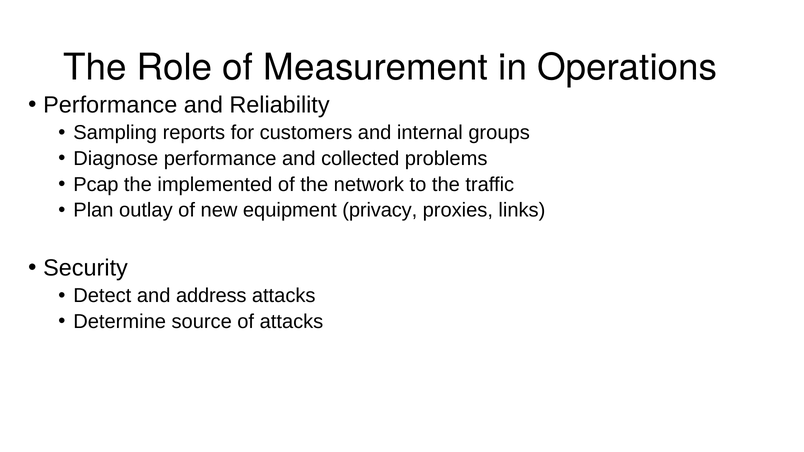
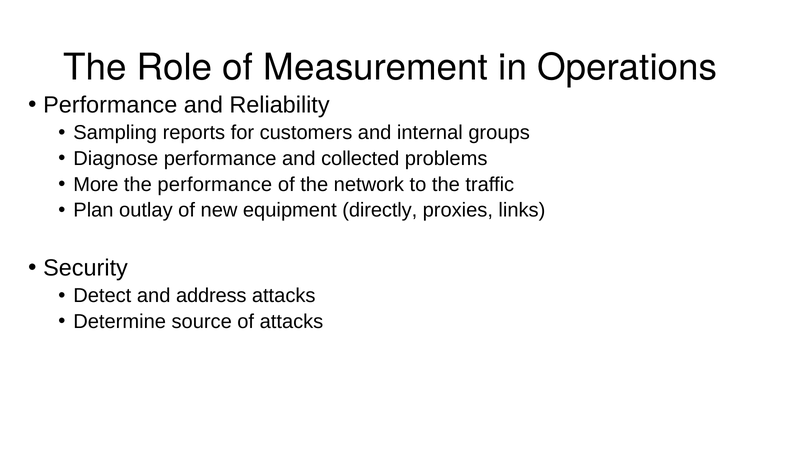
Pcap: Pcap -> More
the implemented: implemented -> performance
privacy: privacy -> directly
